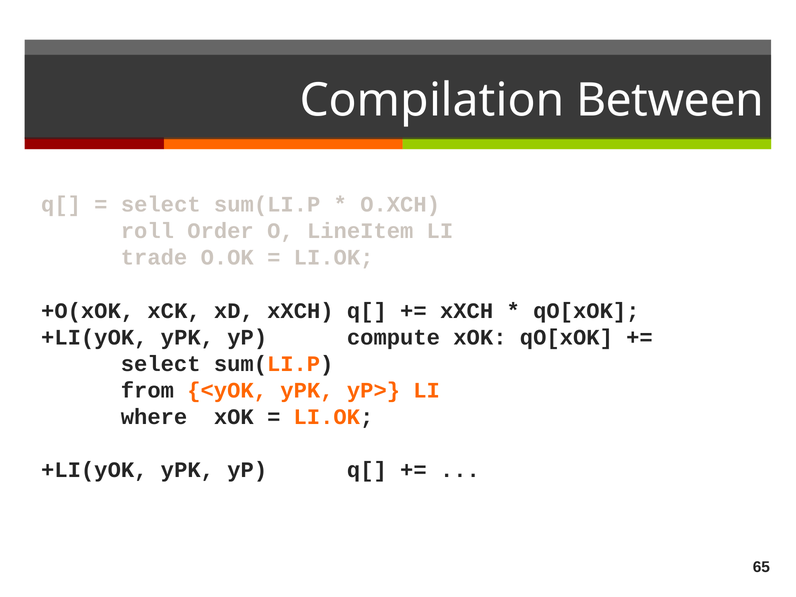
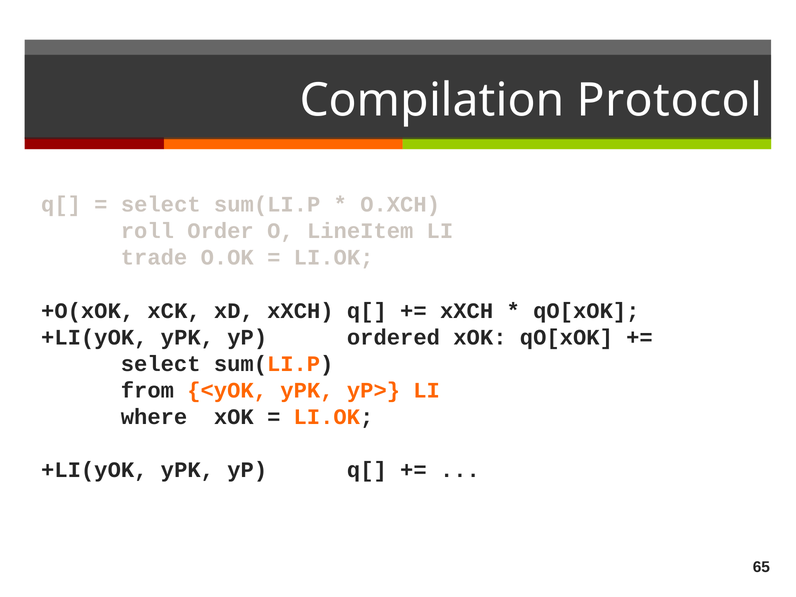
Between: Between -> Protocol
compute: compute -> ordered
